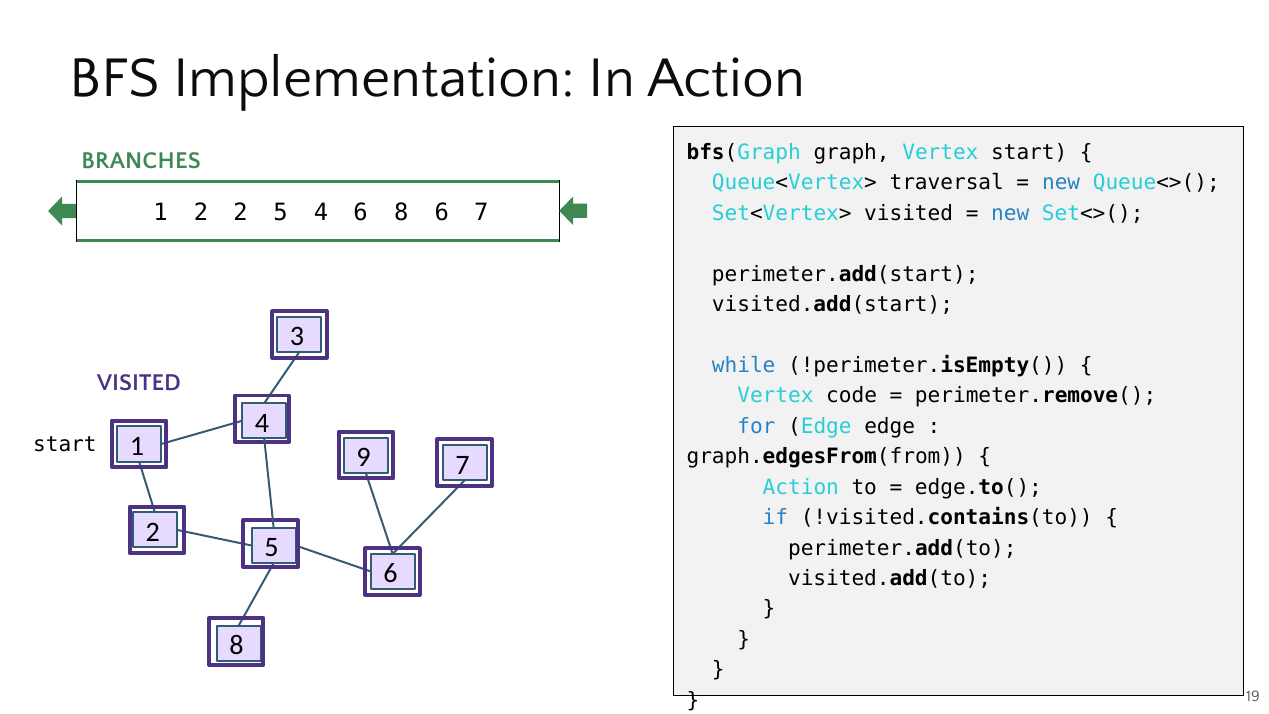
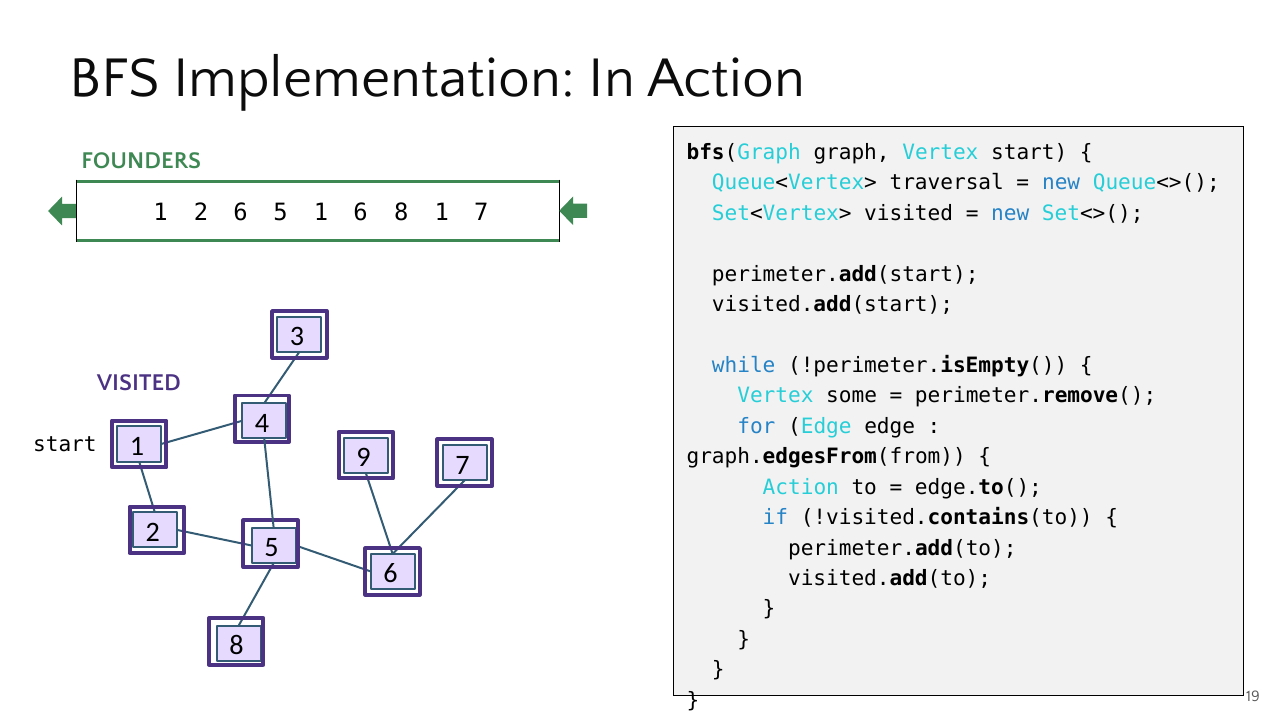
BRANCHES: BRANCHES -> FOUNDERS
2 2: 2 -> 6
5 4: 4 -> 1
8 6: 6 -> 1
code: code -> some
